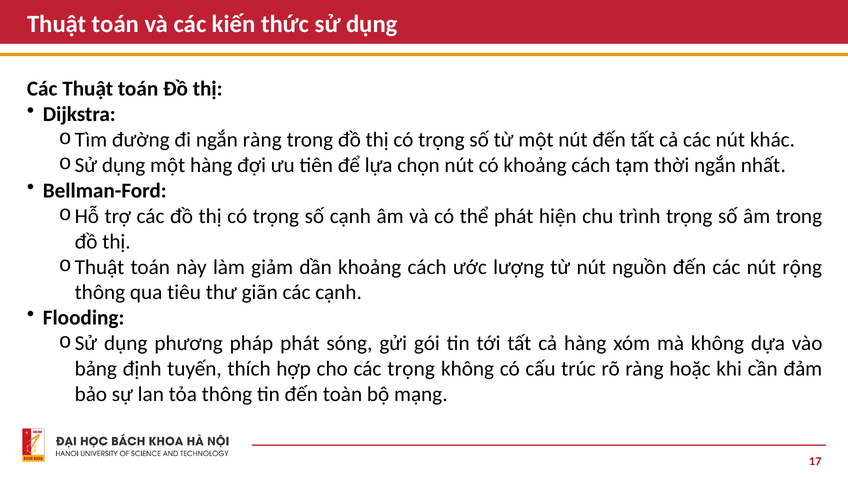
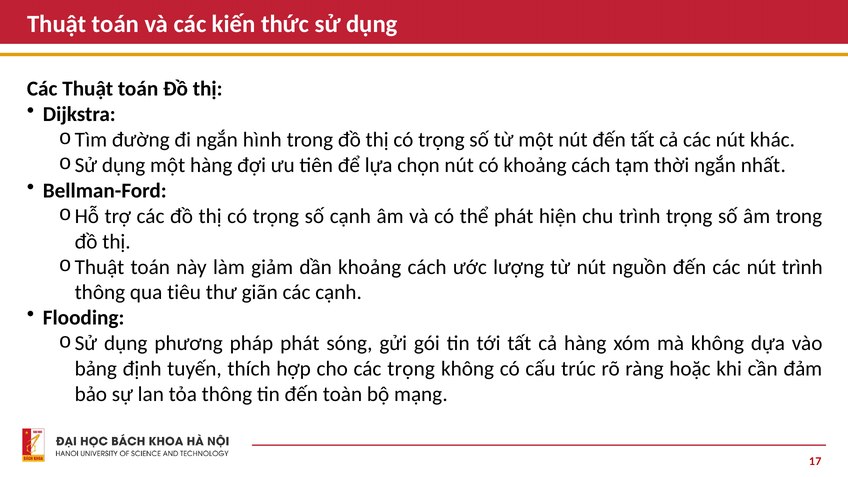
ngắn ràng: ràng -> hình
nút rộng: rộng -> trình
